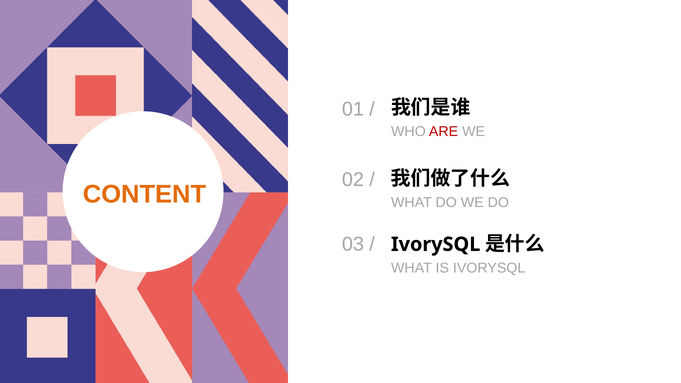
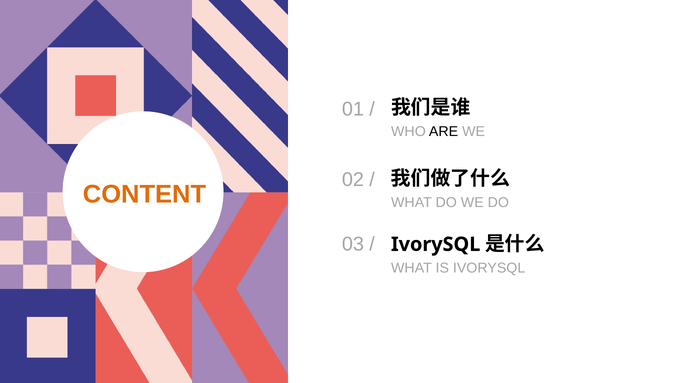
ARE colour: red -> black
